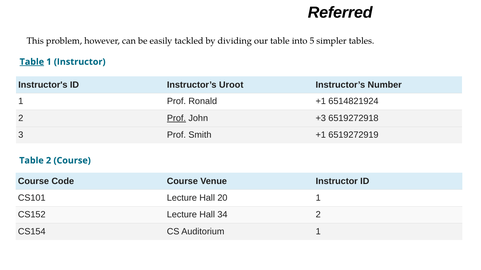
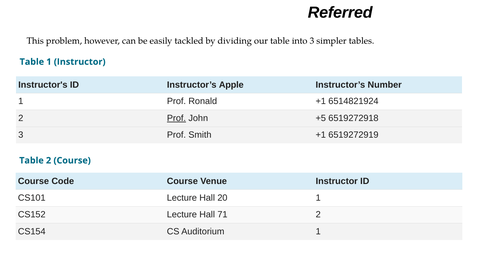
into 5: 5 -> 3
Table at (32, 62) underline: present -> none
Uroot: Uroot -> Apple
+3: +3 -> +5
34: 34 -> 71
